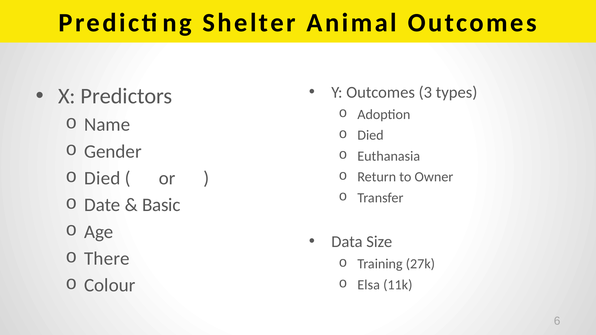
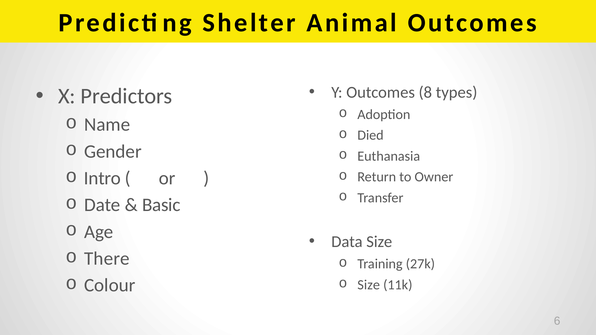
3: 3 -> 8
Died at (102, 178): Died -> Intro
Elsa at (369, 285): Elsa -> Size
